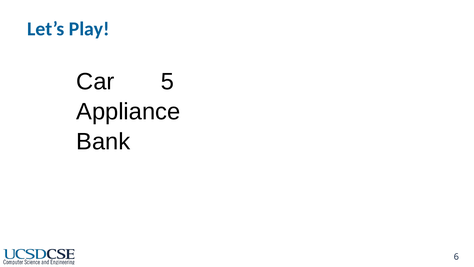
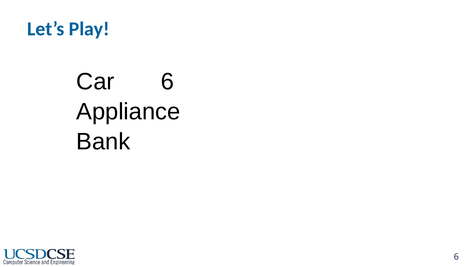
Car 5: 5 -> 6
